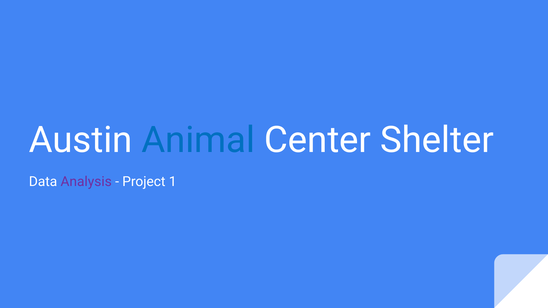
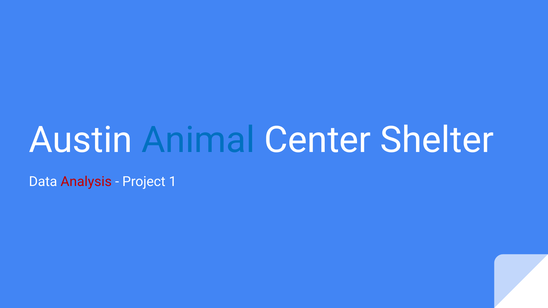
Analysis colour: purple -> red
